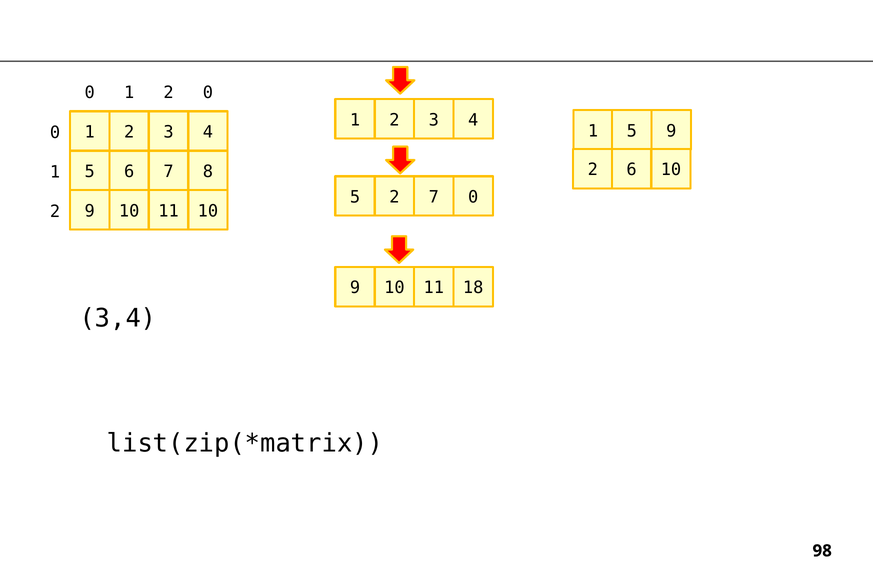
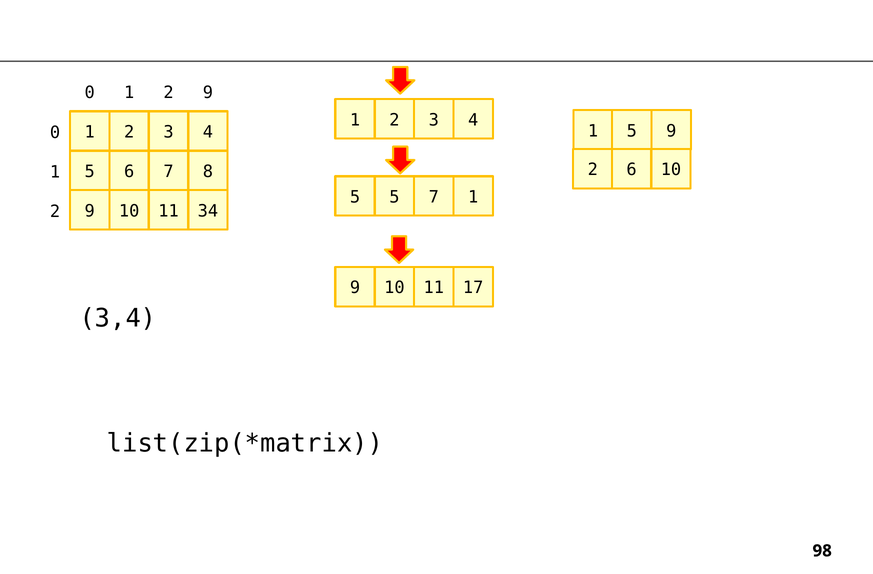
2 0: 0 -> 9
5 2: 2 -> 5
7 0: 0 -> 1
11 10: 10 -> 34
18: 18 -> 17
